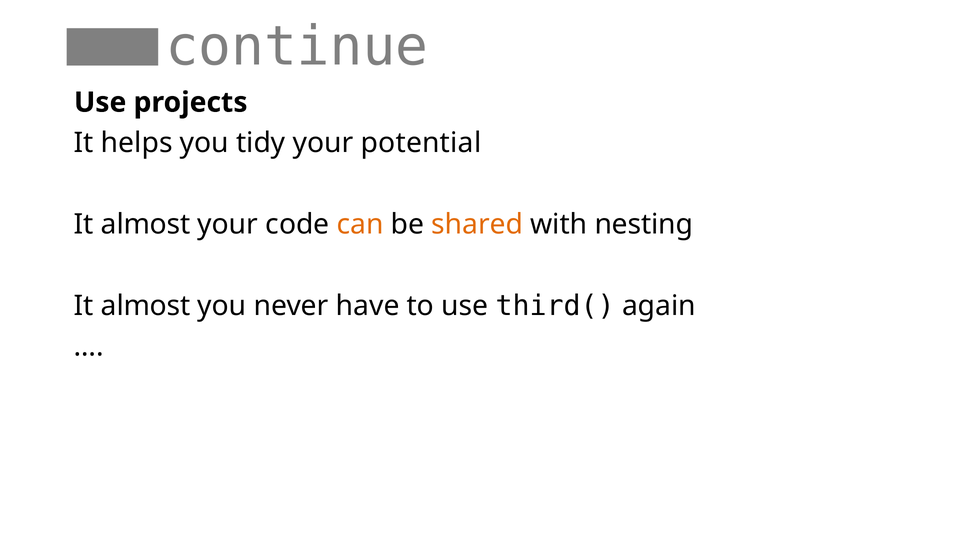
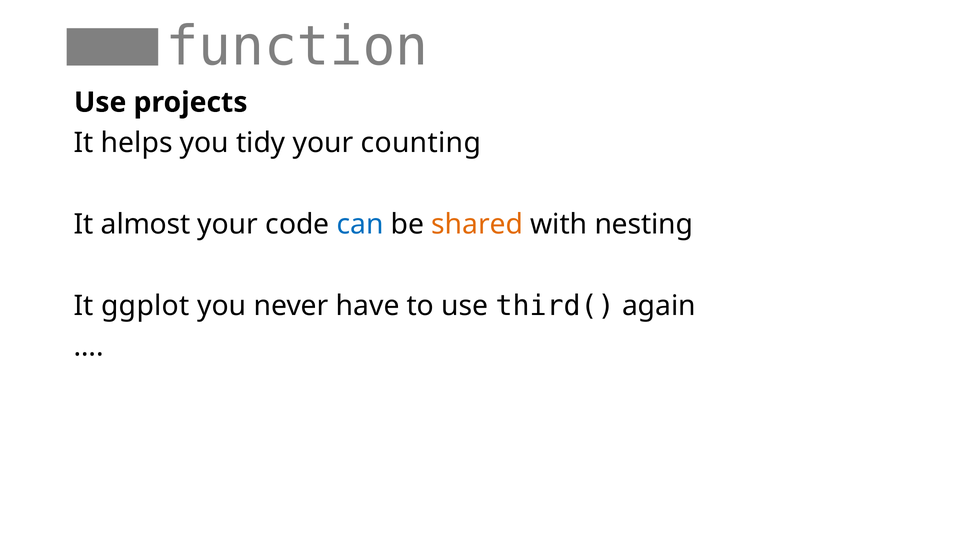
continue: continue -> function
potential: potential -> counting
can colour: orange -> blue
almost at (146, 306): almost -> ggplot
